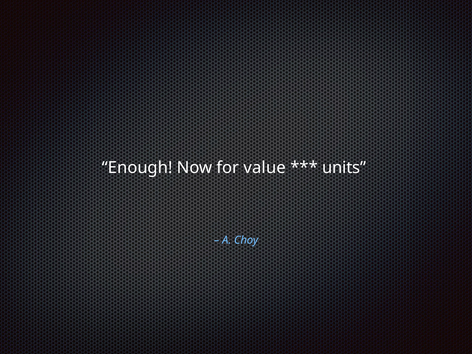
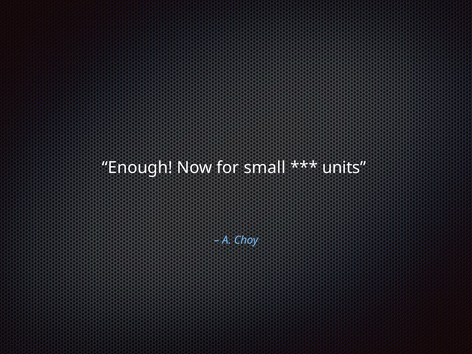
value: value -> small
